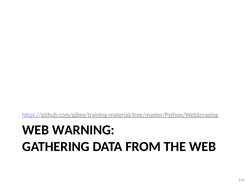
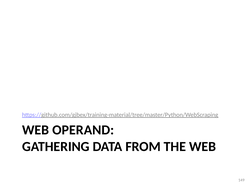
WARNING: WARNING -> OPERAND
